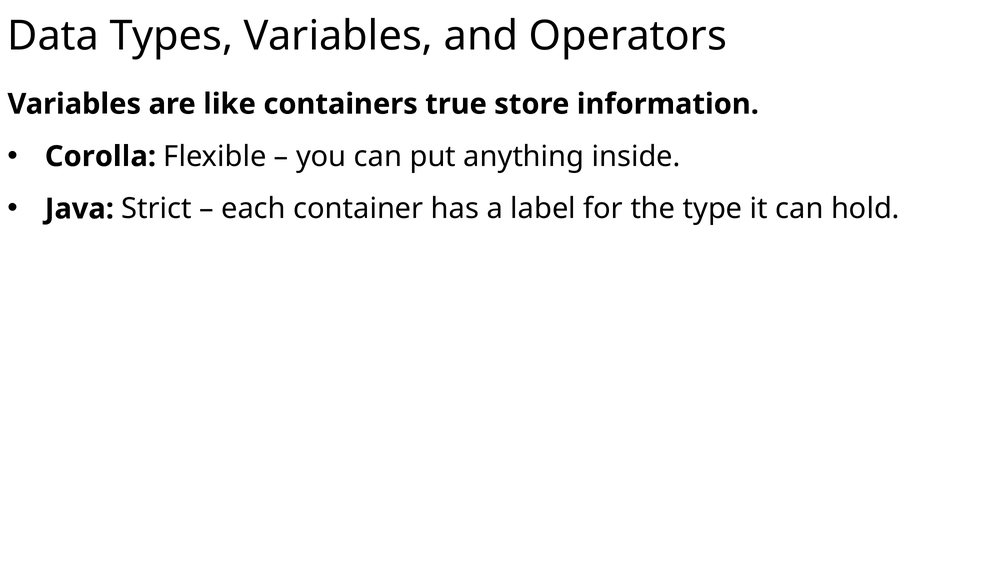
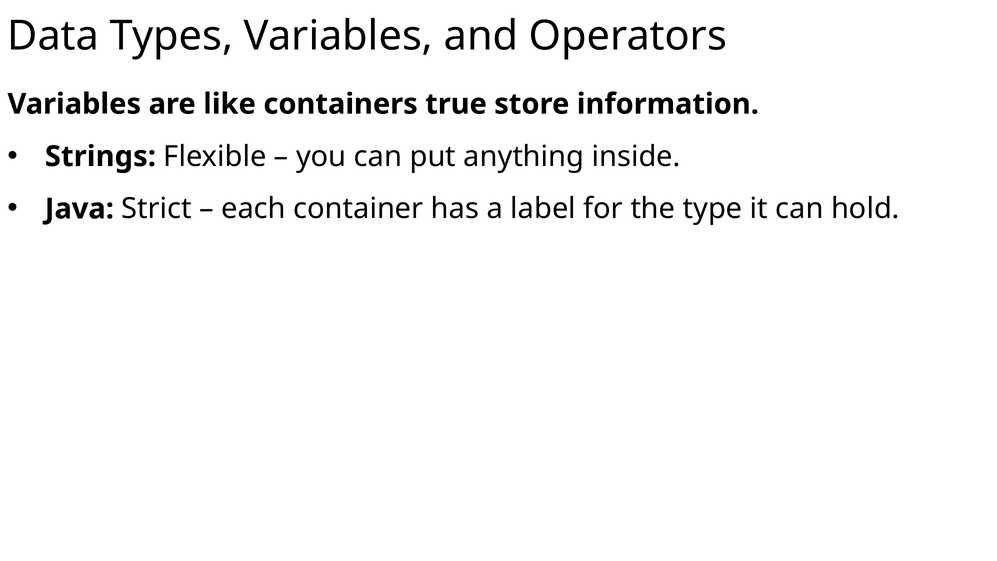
Corolla: Corolla -> Strings
